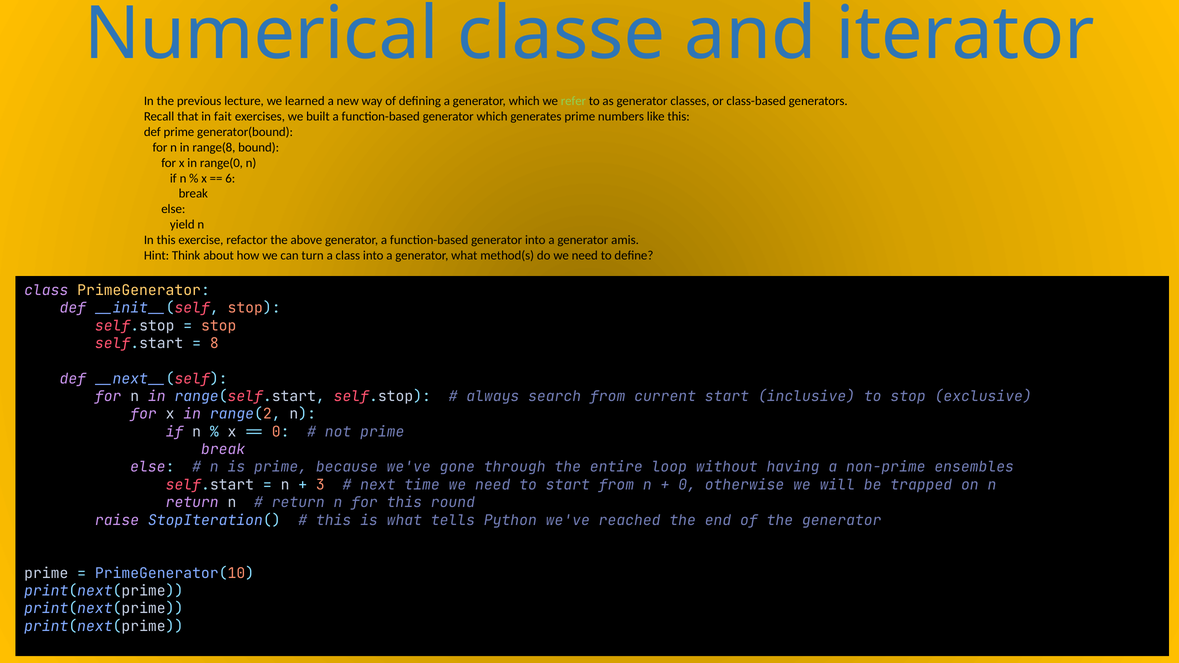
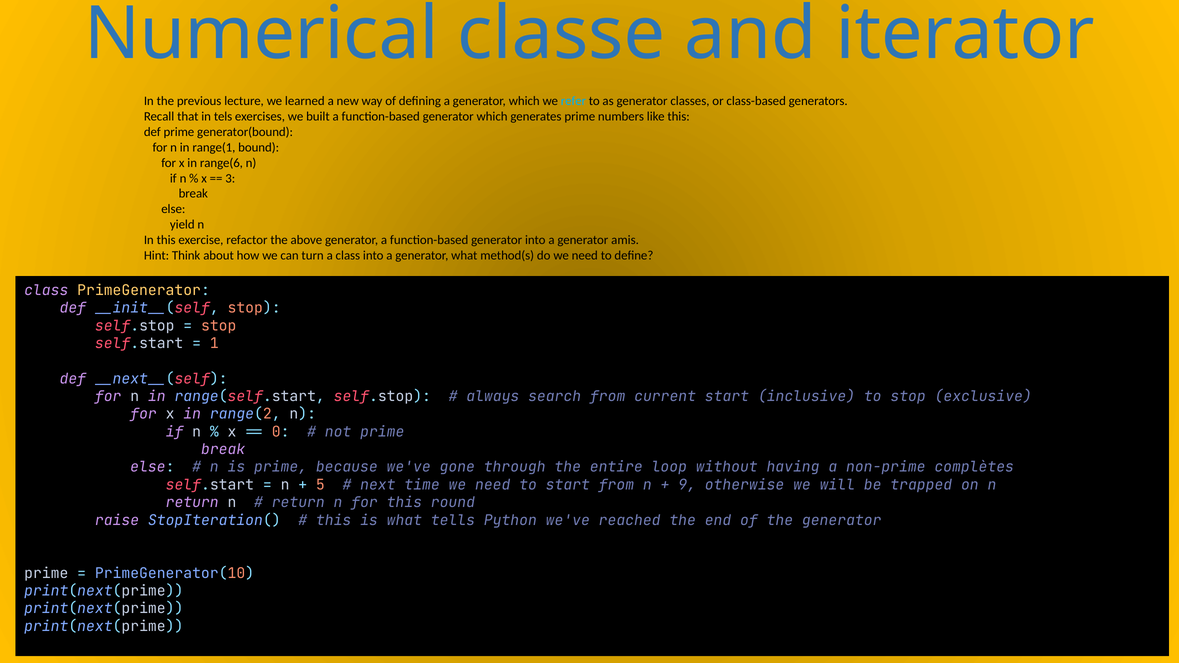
refer colour: light green -> light blue
fait: fait -> tels
range(8: range(8 -> range(1
range(0: range(0 -> range(6
6: 6 -> 3
8: 8 -> 1
ensembles: ensembles -> complètes
3: 3 -> 5
0 at (687, 485): 0 -> 9
